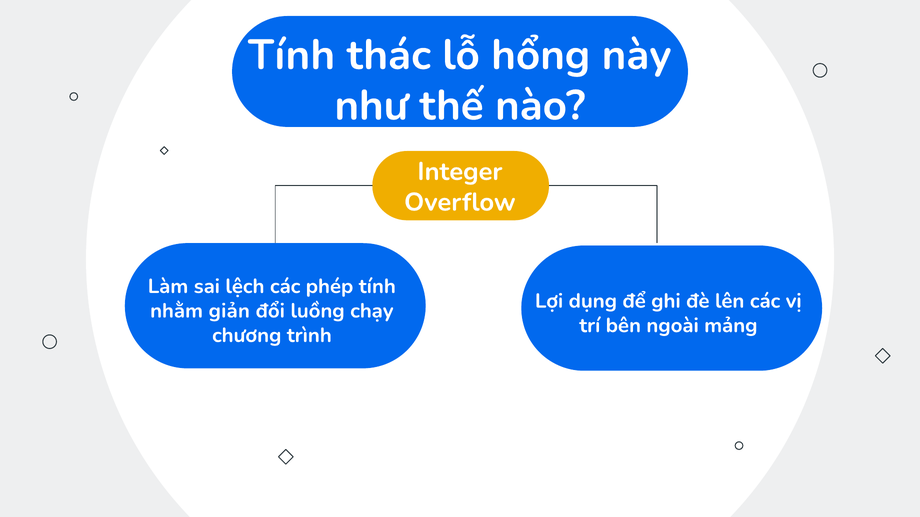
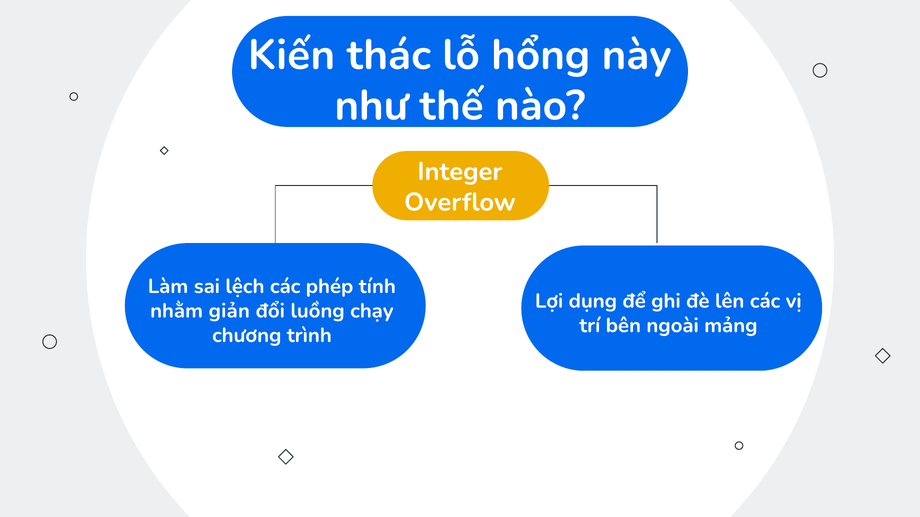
Tính at (292, 55): Tính -> Kiến
